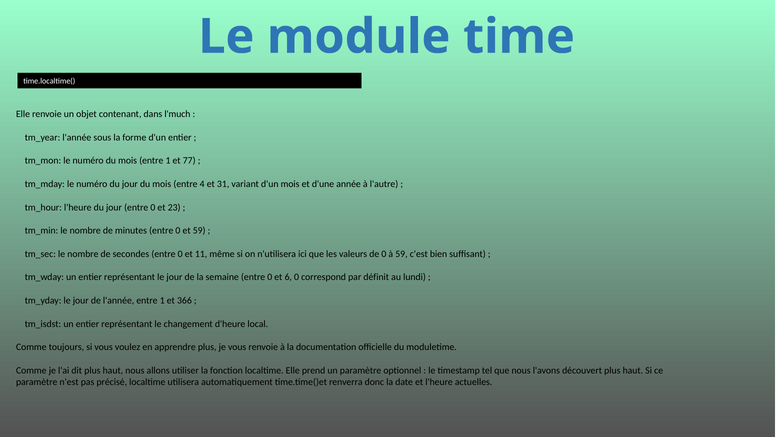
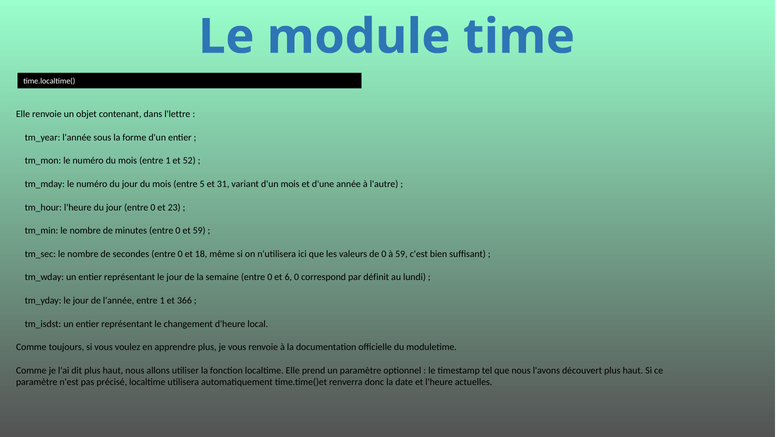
l'much: l'much -> l'lettre
77: 77 -> 52
4: 4 -> 5
11: 11 -> 18
